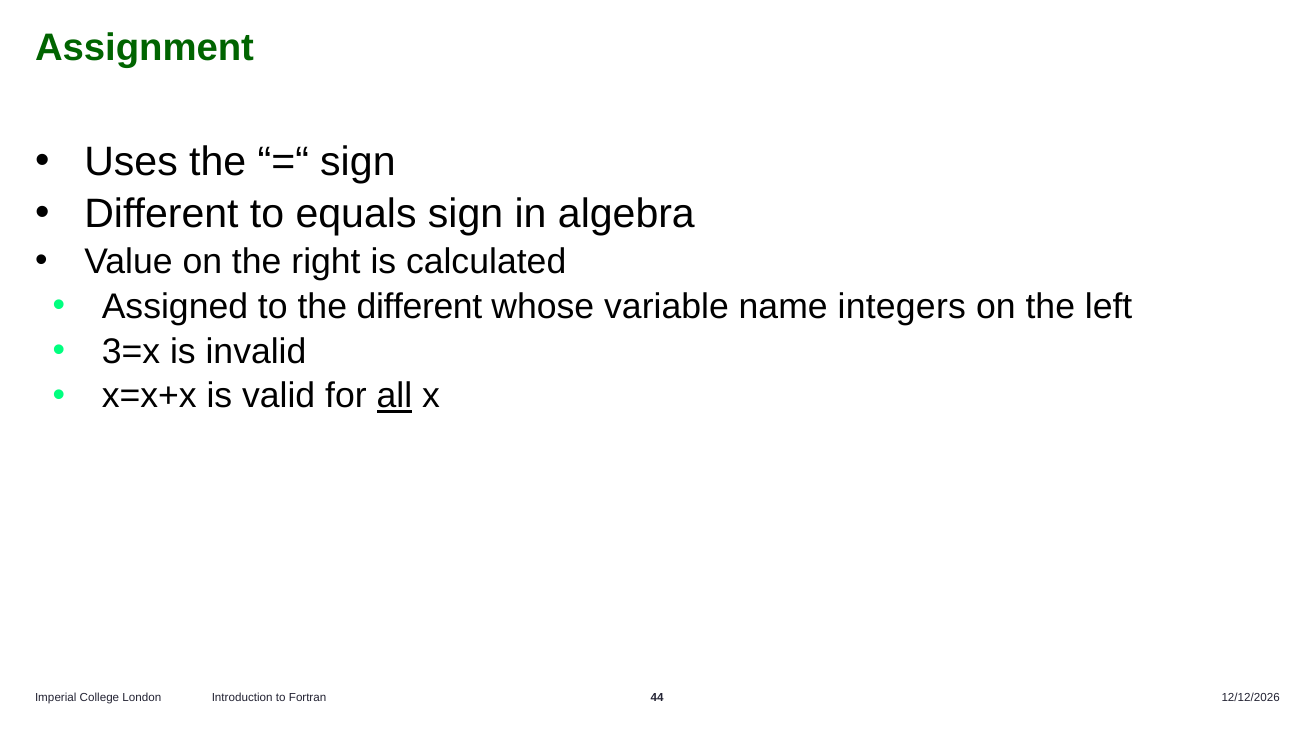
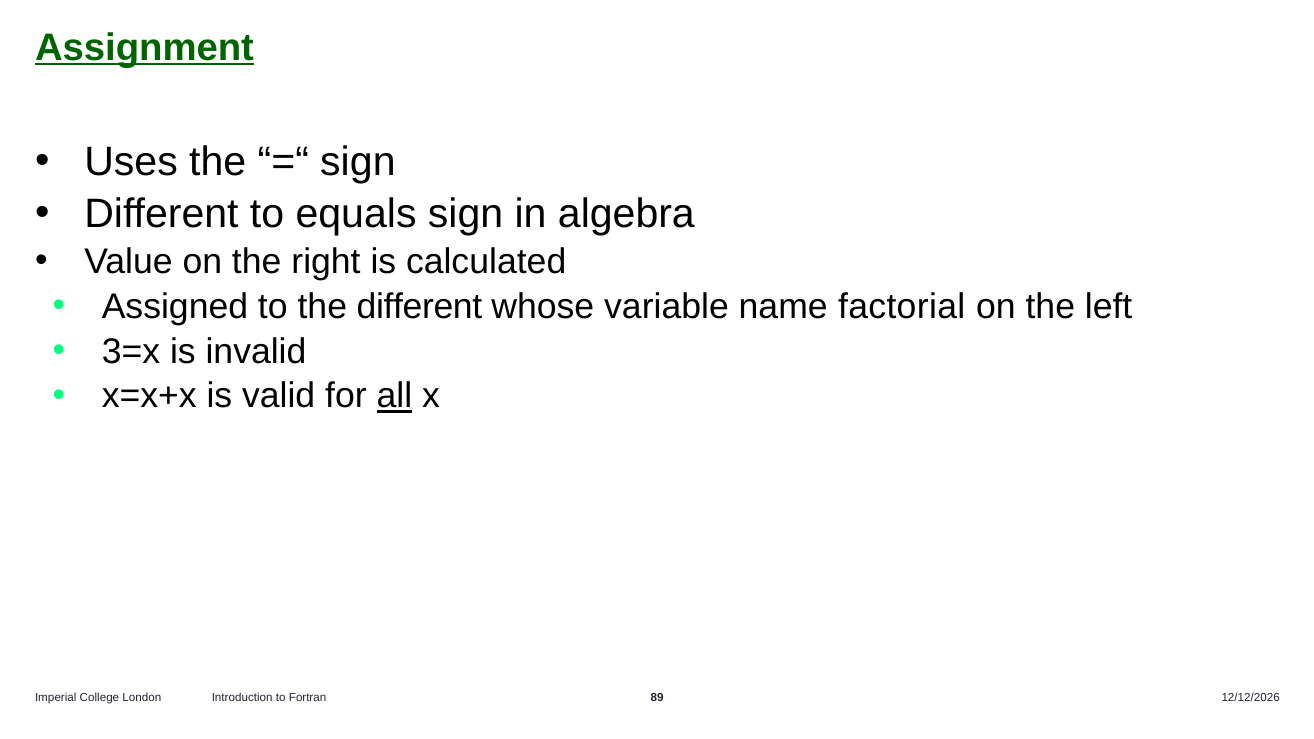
Assignment underline: none -> present
integers: integers -> factorial
44: 44 -> 89
